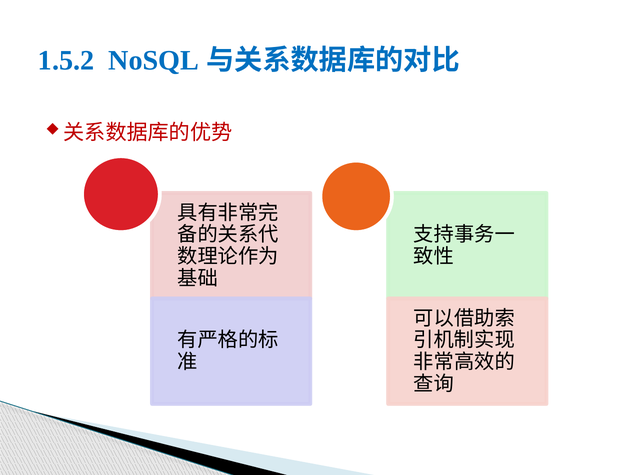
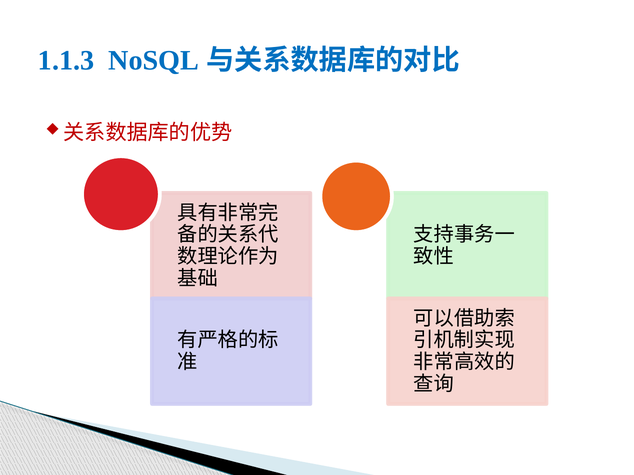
1.5.2: 1.5.2 -> 1.1.3
